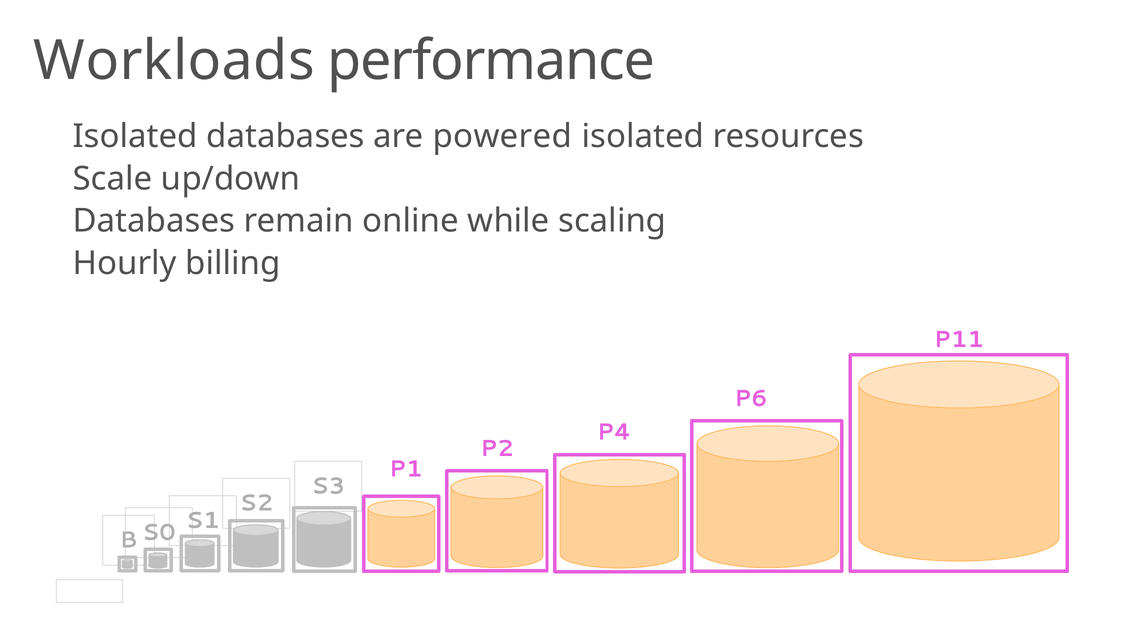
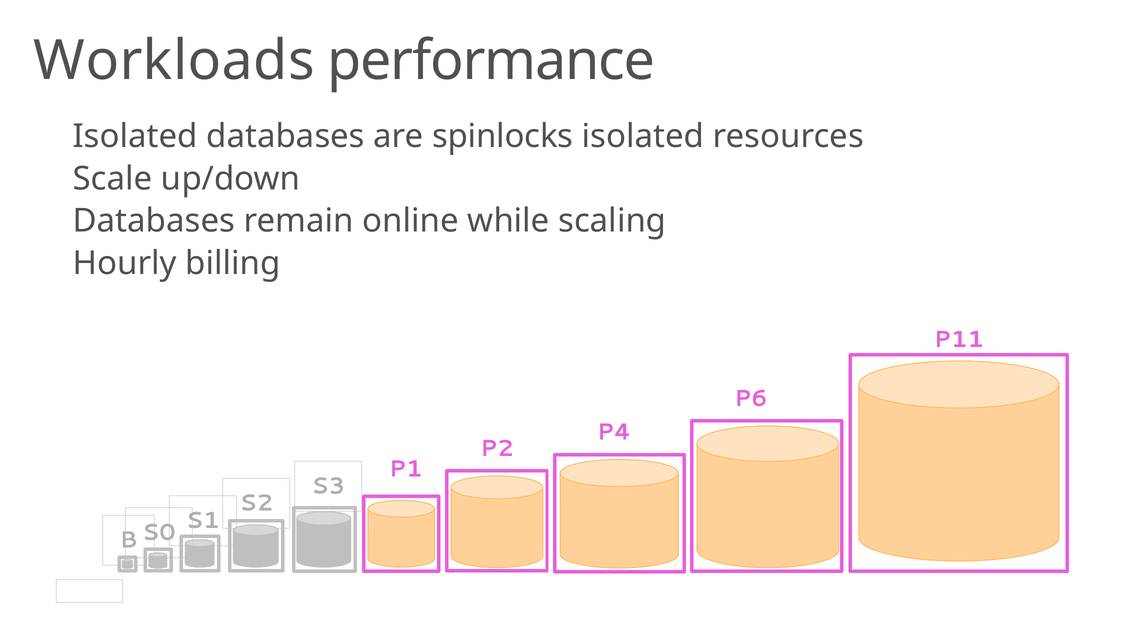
powered: powered -> spinlocks
